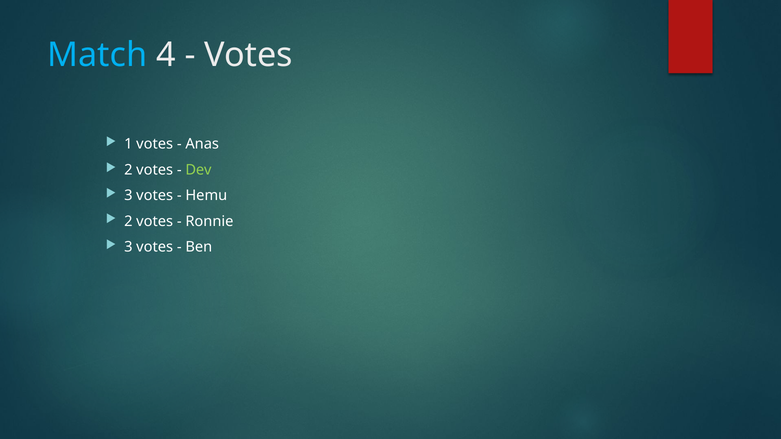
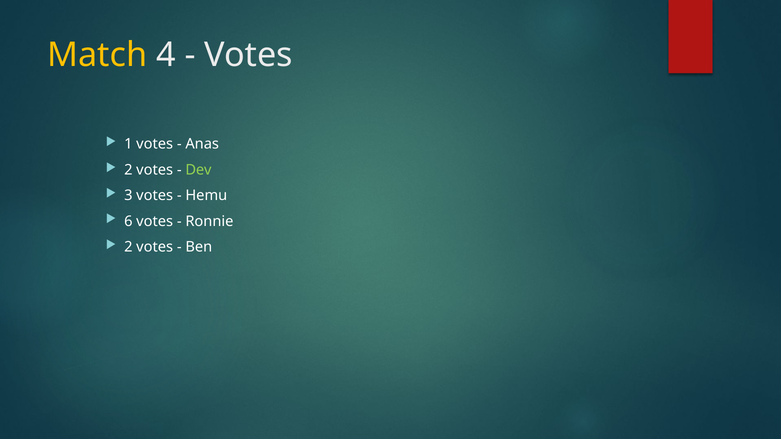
Match colour: light blue -> yellow
2 at (128, 221): 2 -> 6
3 at (128, 247): 3 -> 2
